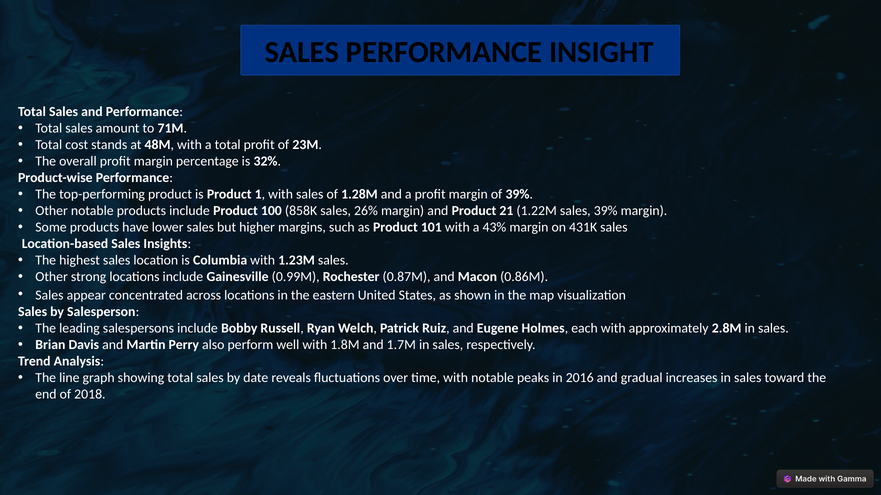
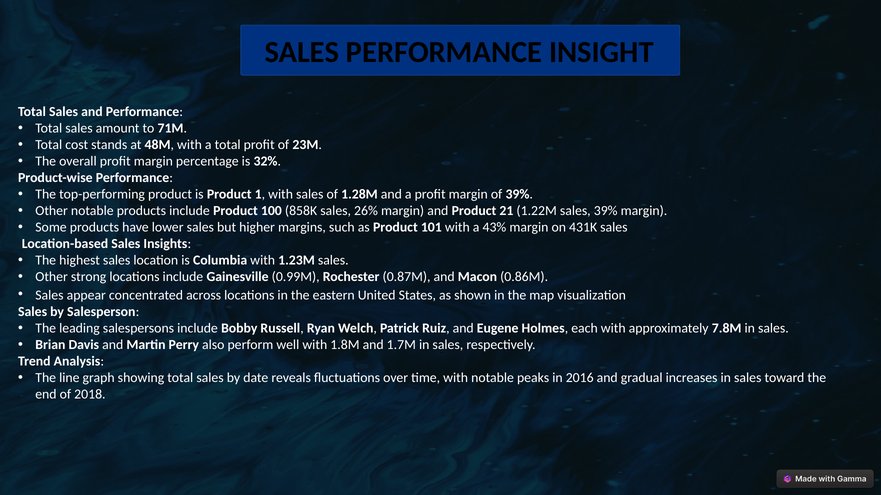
2.8M: 2.8M -> 7.8M
